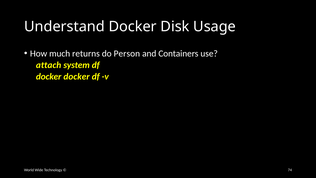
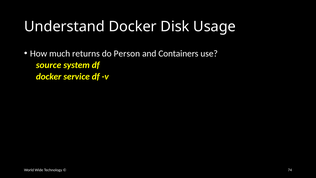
attach: attach -> source
docker docker: docker -> service
